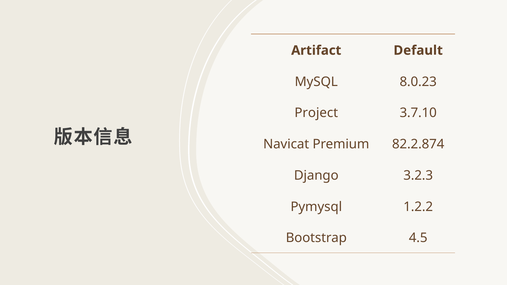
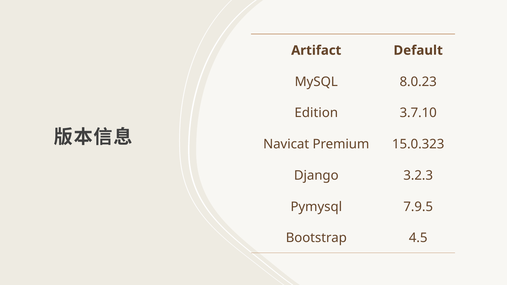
Project: Project -> Edition
82.2.874: 82.2.874 -> 15.0.323
1.2.2: 1.2.2 -> 7.9.5
